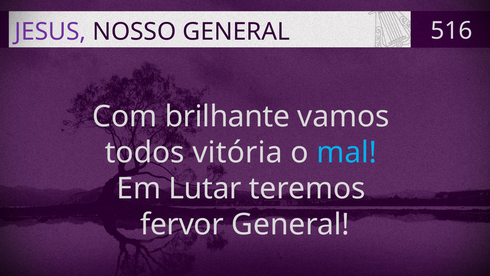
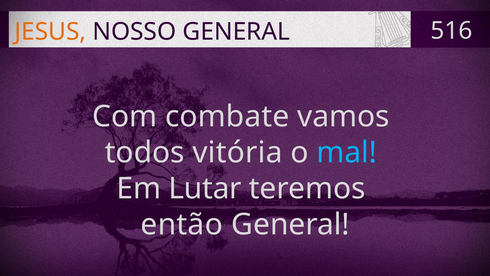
JESUS colour: purple -> orange
brilhante: brilhante -> combate
fervor: fervor -> então
